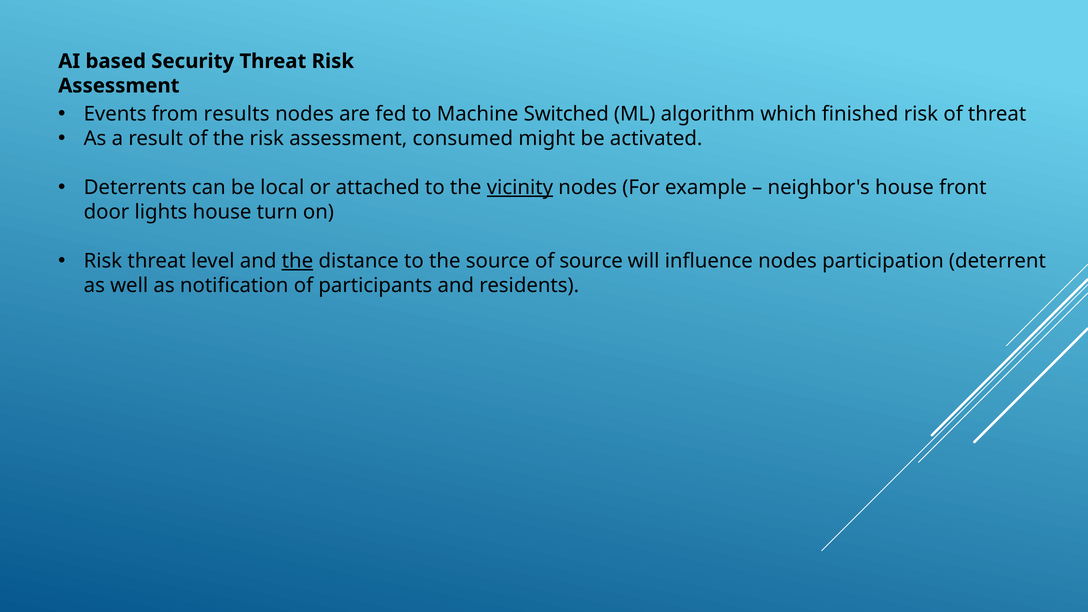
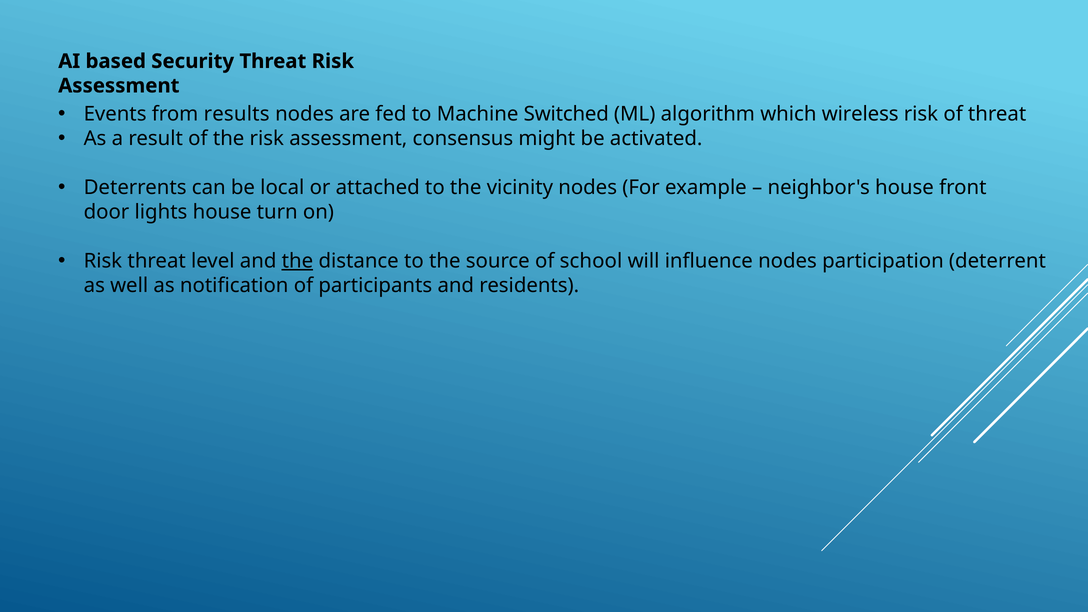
finished: finished -> wireless
consumed: consumed -> consensus
vicinity underline: present -> none
of source: source -> school
